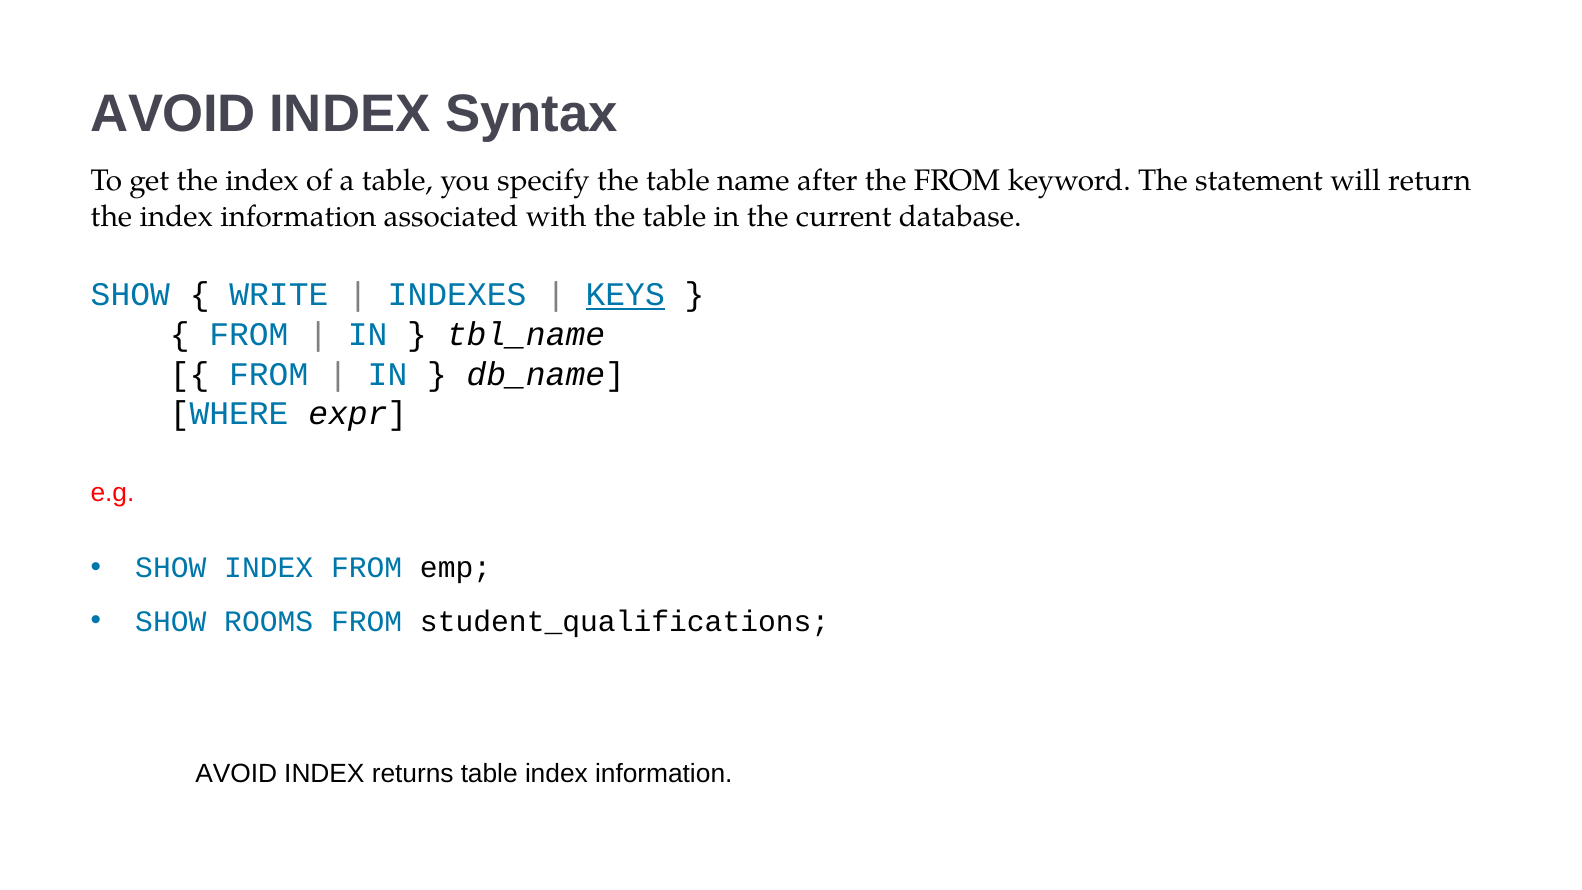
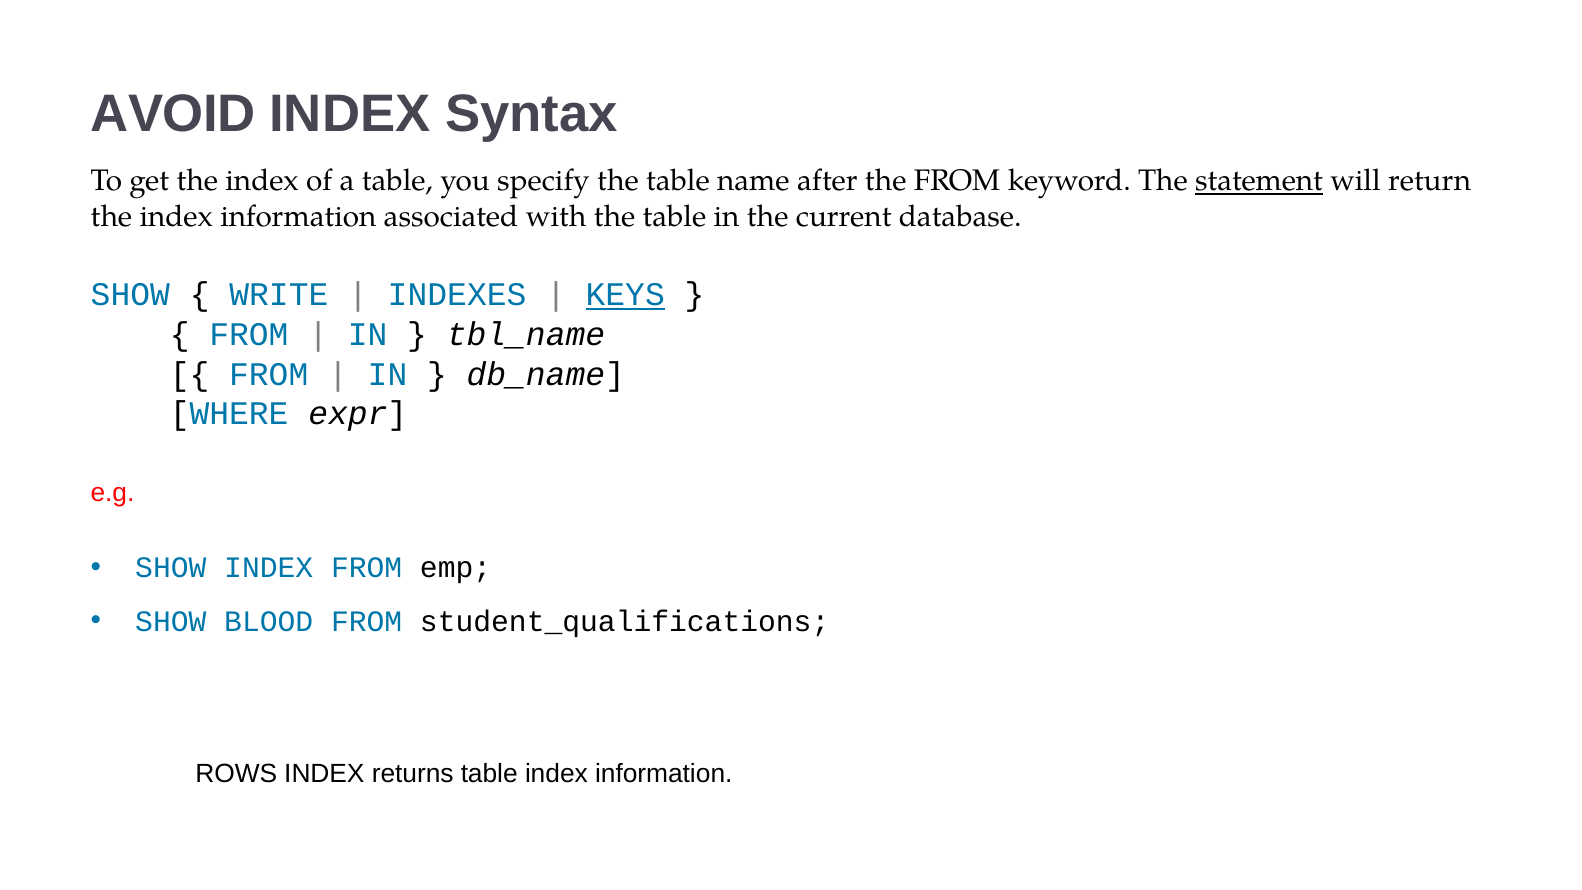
statement underline: none -> present
ROOMS: ROOMS -> BLOOD
AVOID at (236, 774): AVOID -> ROWS
